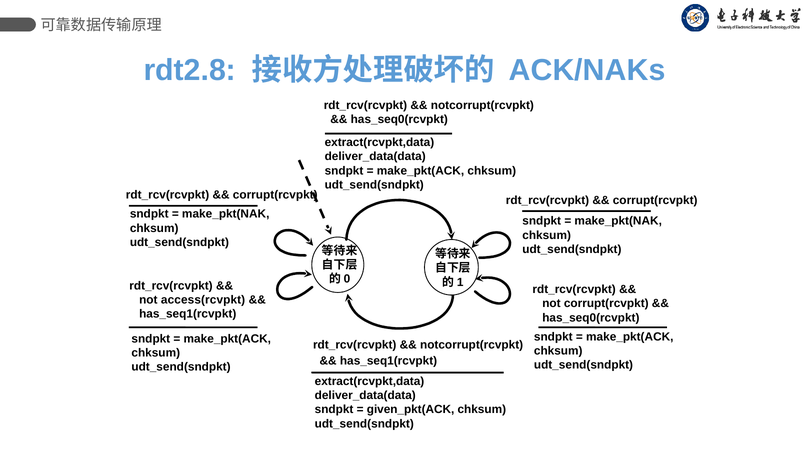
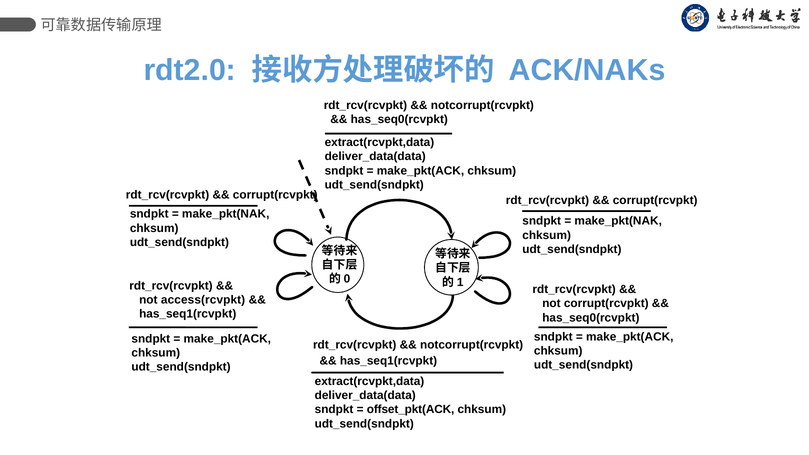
rdt2.8: rdt2.8 -> rdt2.0
given_pkt(ACK: given_pkt(ACK -> offset_pkt(ACK
